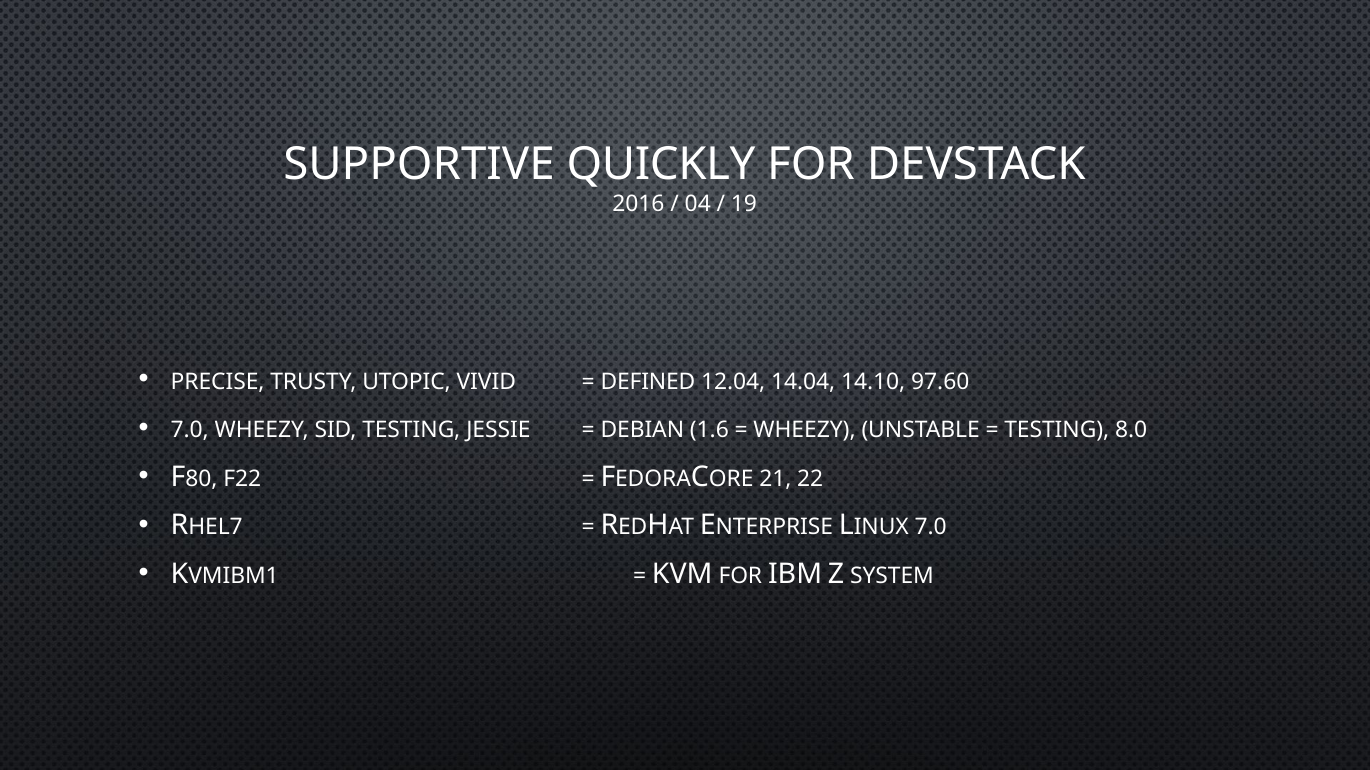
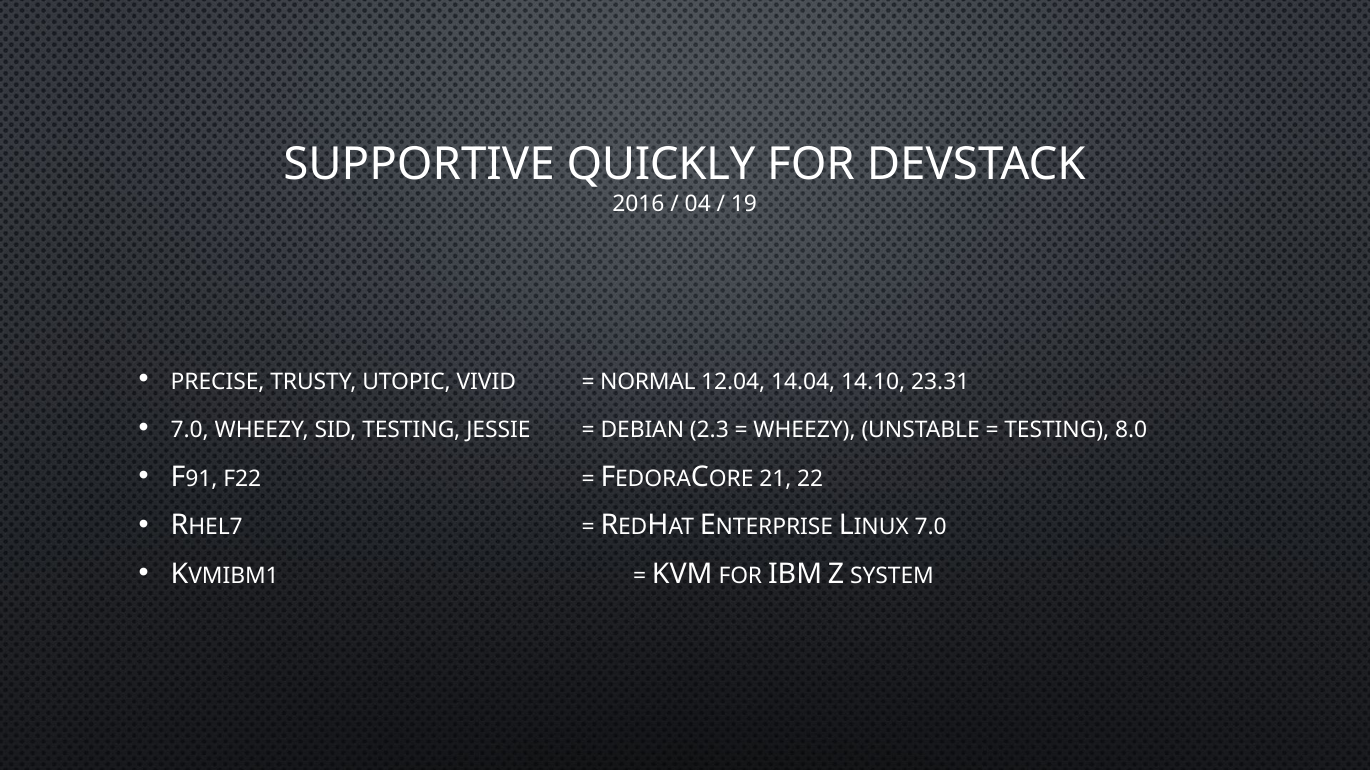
DEFINED: DEFINED -> NORMAL
97.60: 97.60 -> 23.31
1.6: 1.6 -> 2.3
80: 80 -> 91
